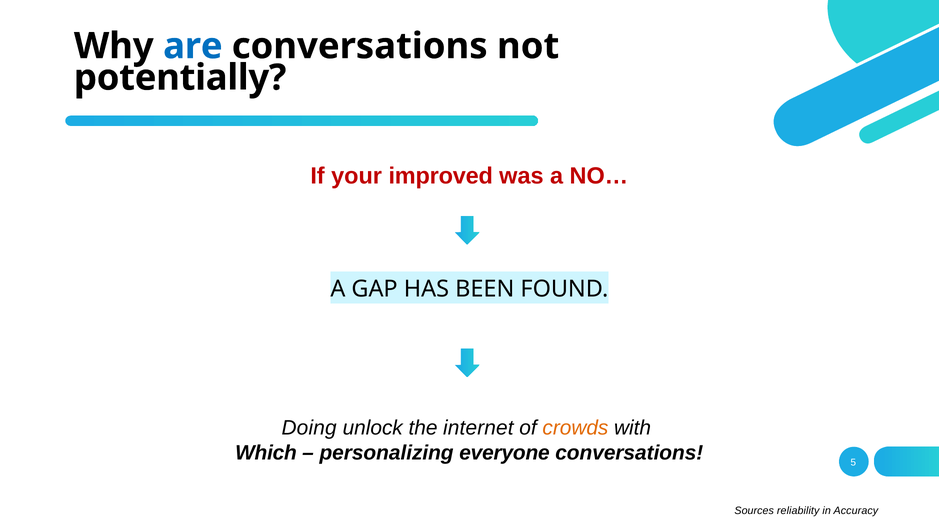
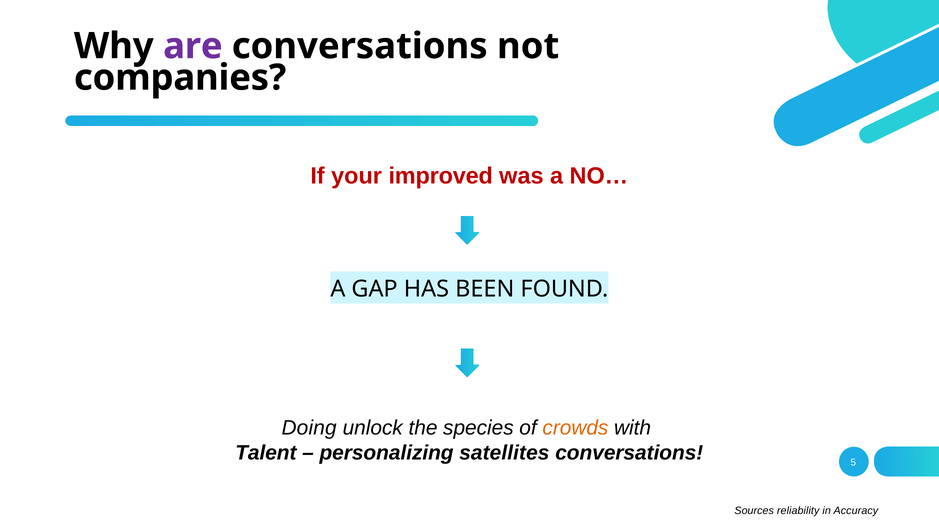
are colour: blue -> purple
potentially: potentially -> companies
internet: internet -> species
Which: Which -> Talent
everyone: everyone -> satellites
